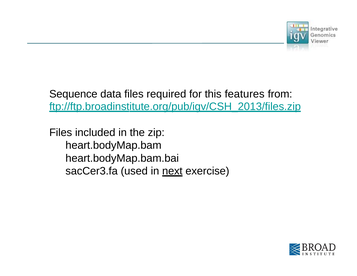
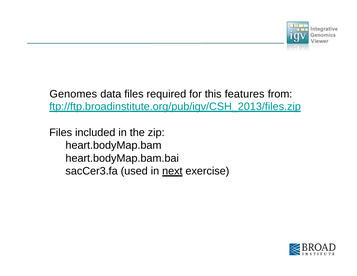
Sequence: Sequence -> Genomes
